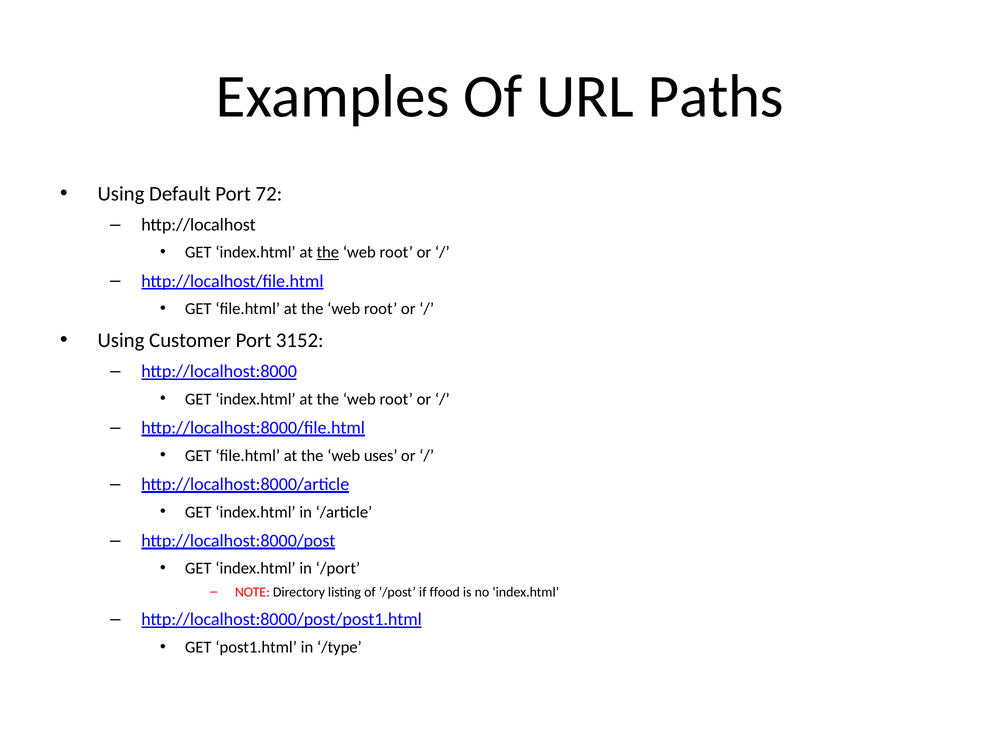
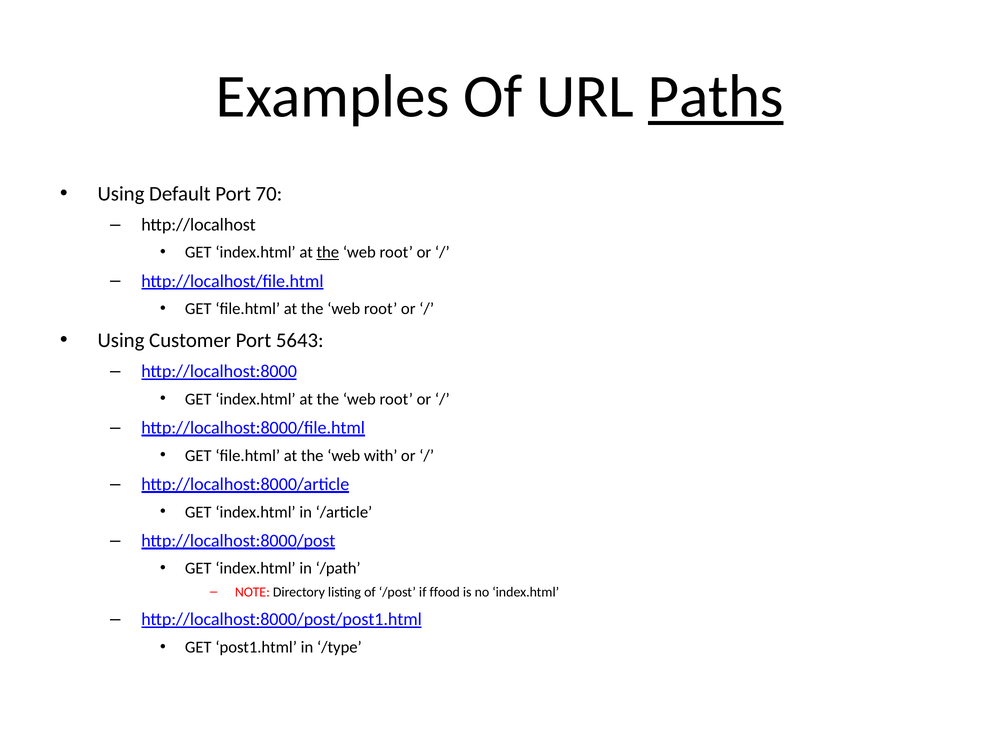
Paths underline: none -> present
72: 72 -> 70
3152: 3152 -> 5643
uses: uses -> with
/port: /port -> /path
